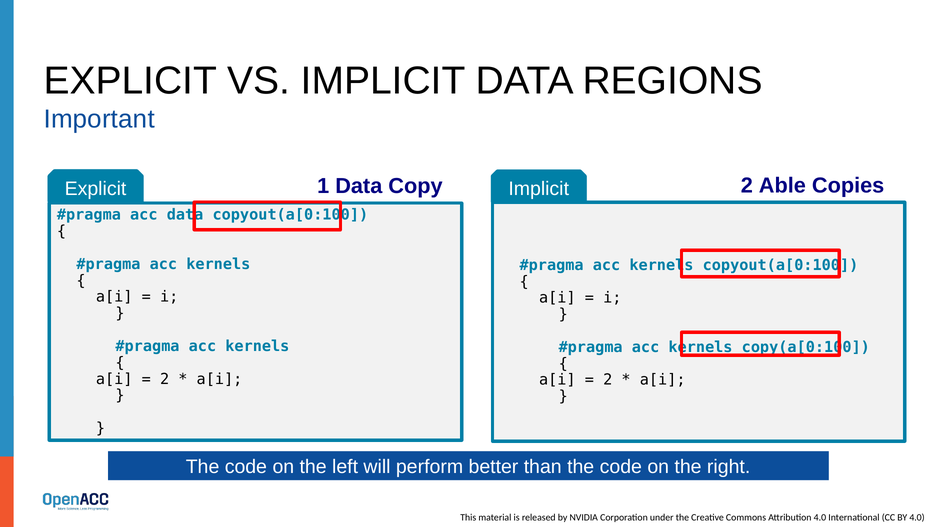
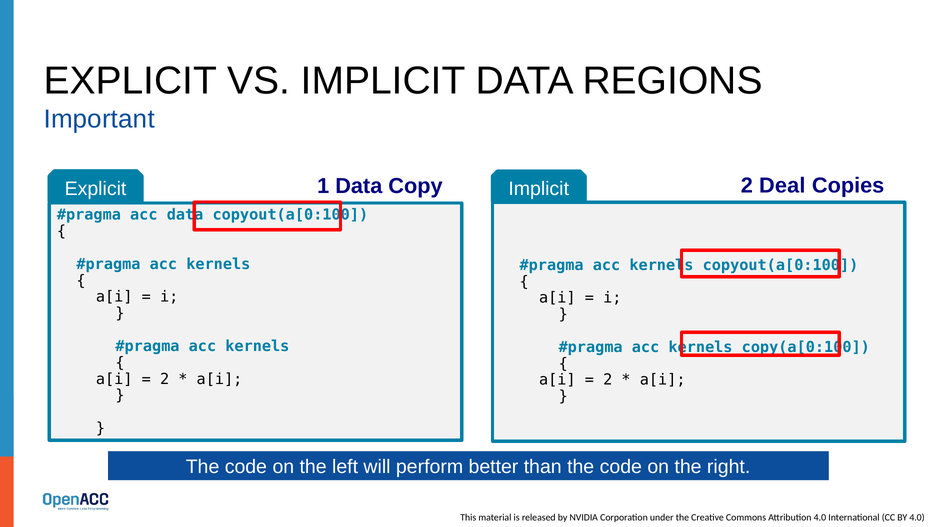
Able: Able -> Deal
